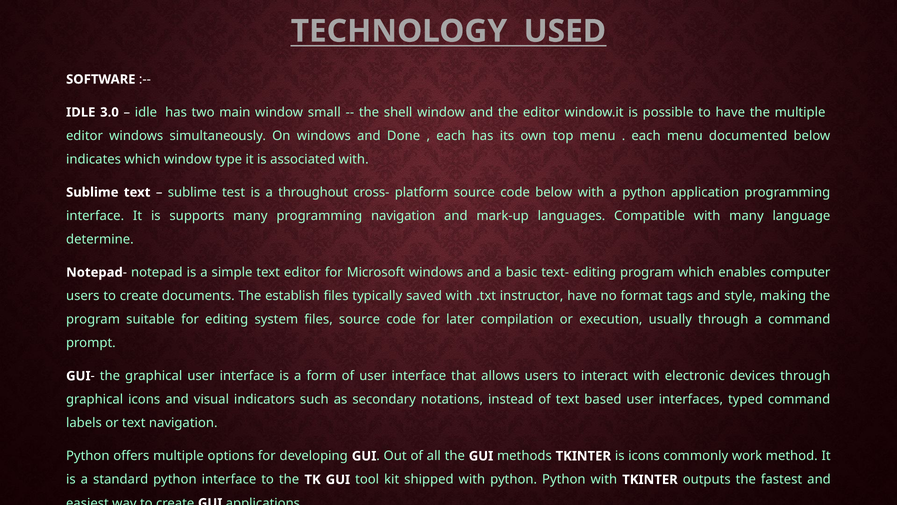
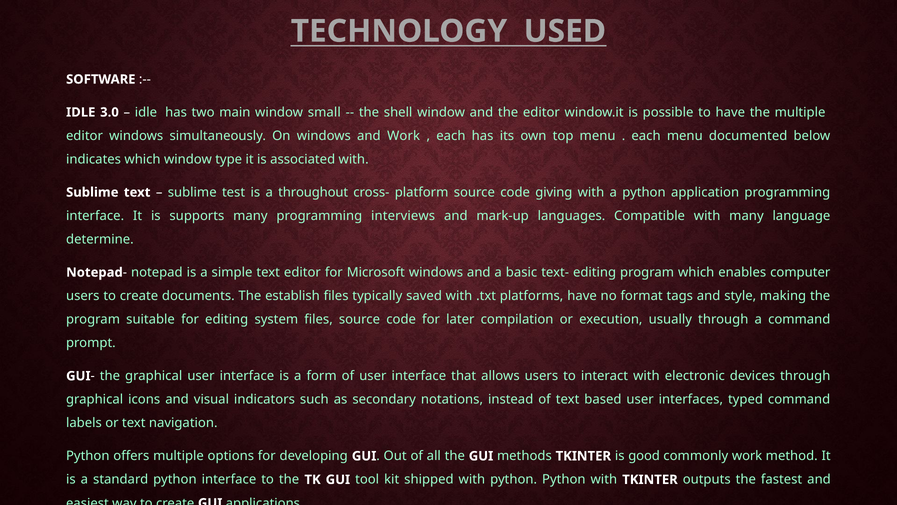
and Done: Done -> Work
code below: below -> giving
programming navigation: navigation -> interviews
instructor: instructor -> platforms
is icons: icons -> good
